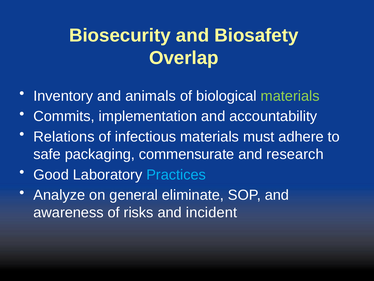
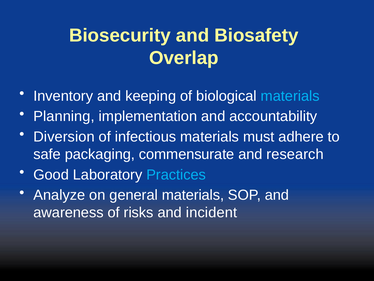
animals: animals -> keeping
materials at (290, 96) colour: light green -> light blue
Commits: Commits -> Planning
Relations: Relations -> Diversion
general eliminate: eliminate -> materials
